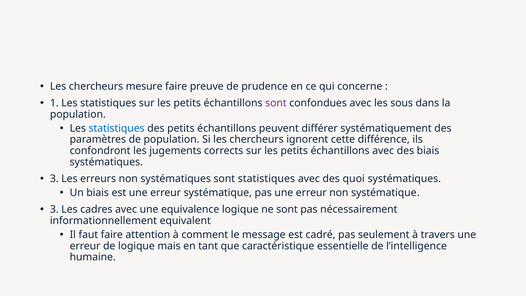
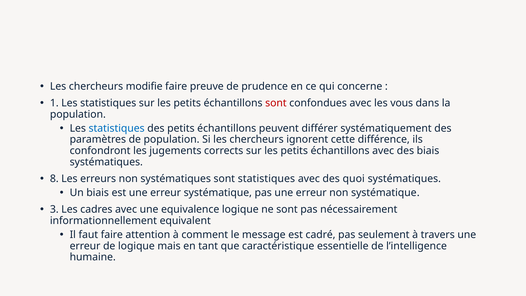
mesure: mesure -> modifie
sont at (276, 103) colour: purple -> red
sous: sous -> vous
3 at (54, 179): 3 -> 8
